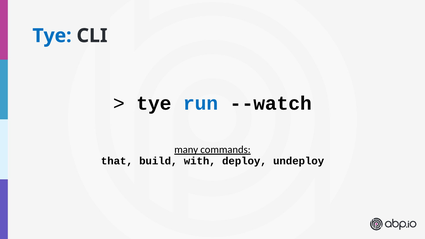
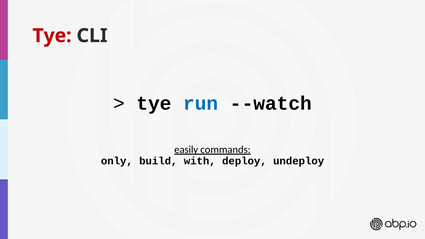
Tye at (52, 36) colour: blue -> red
many: many -> easily
that: that -> only
